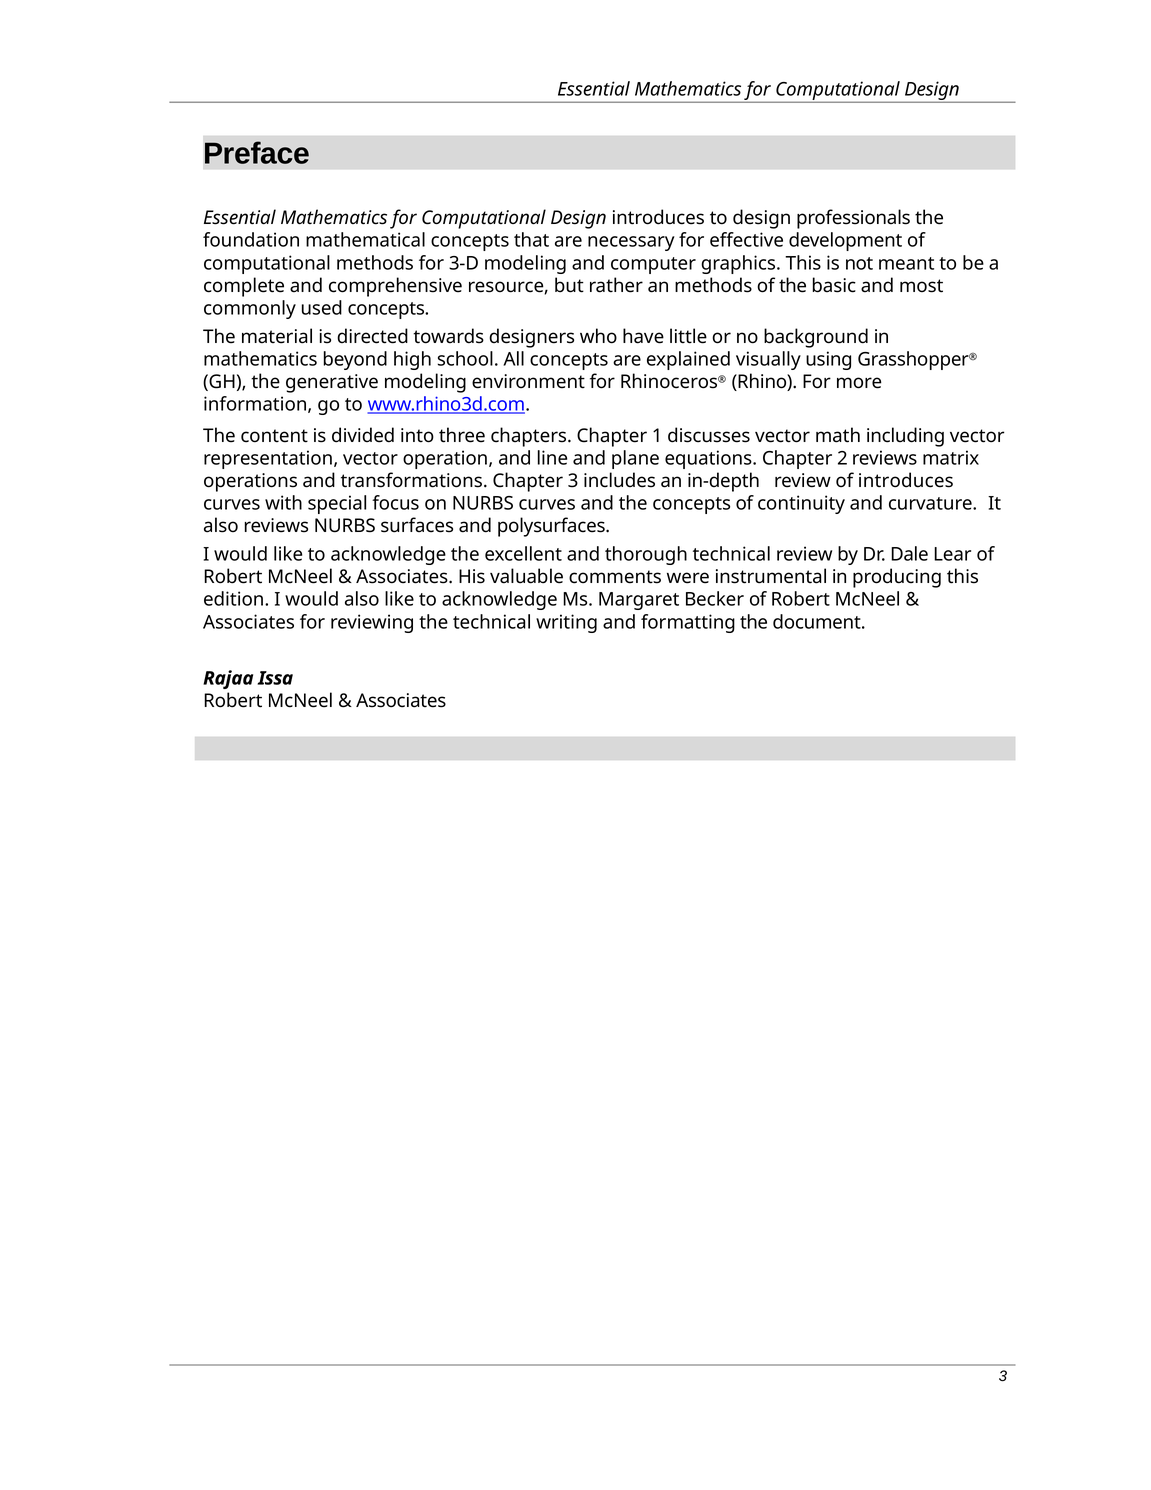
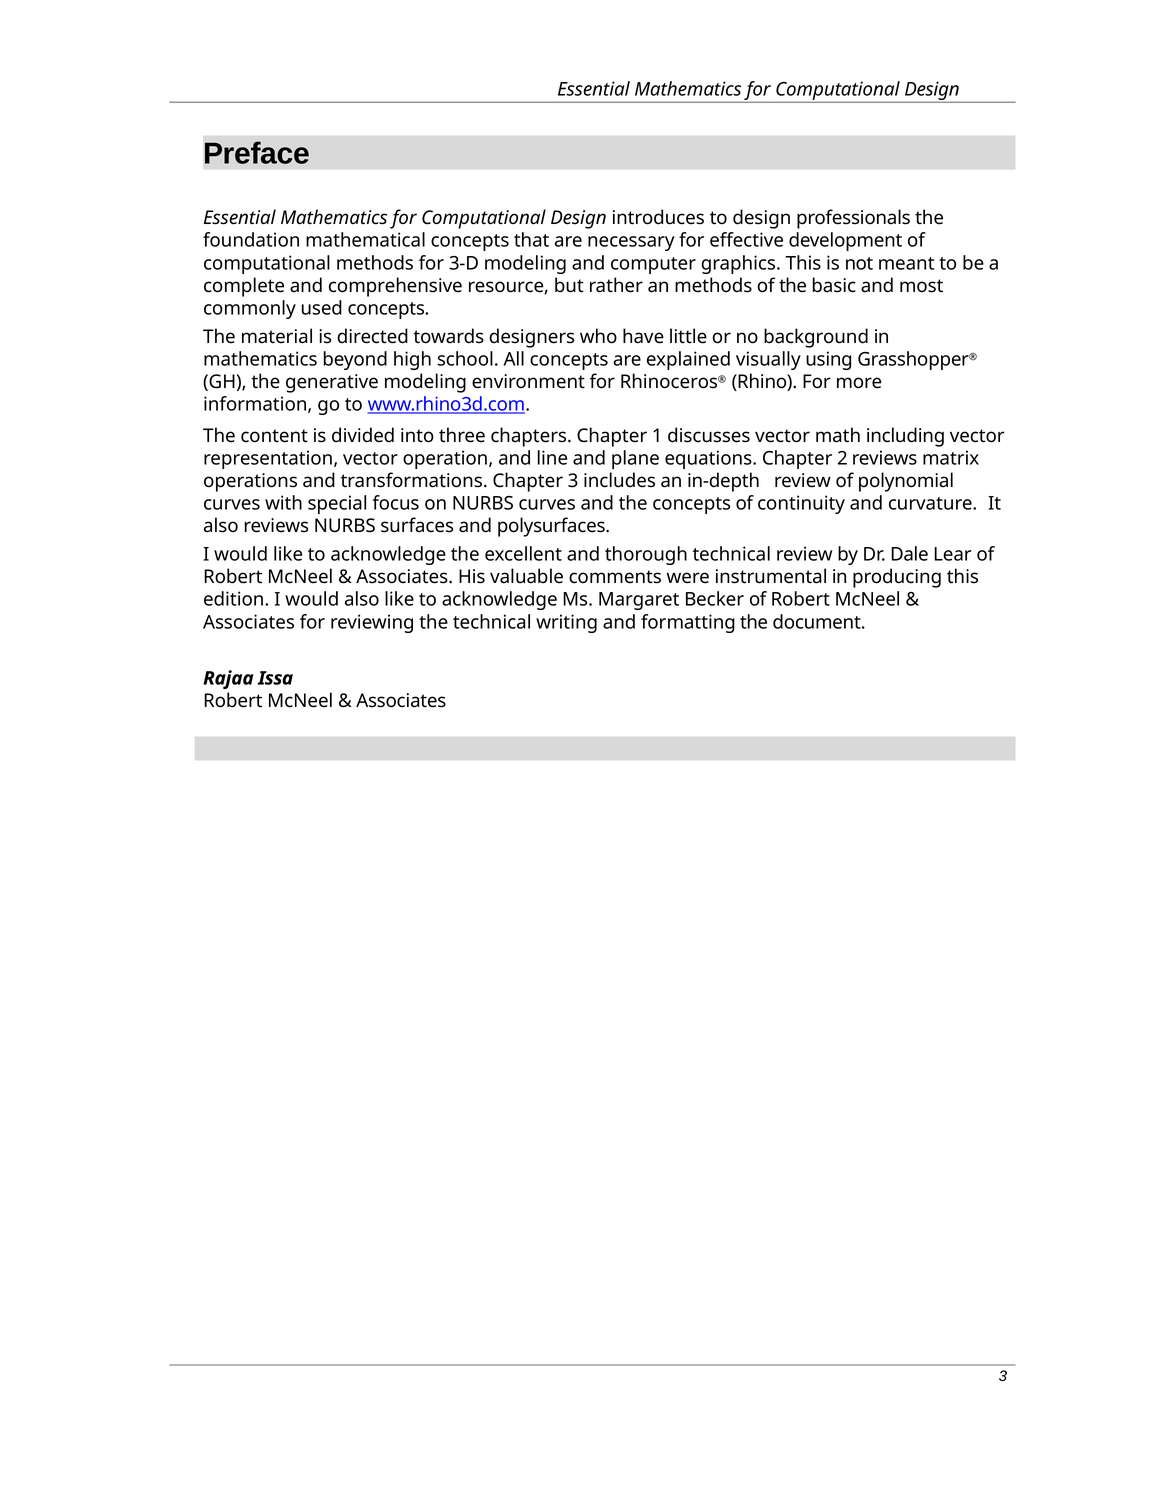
of introduces: introduces -> polynomial
